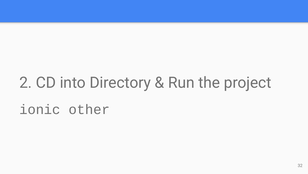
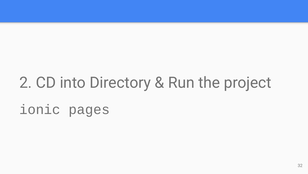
other: other -> pages
